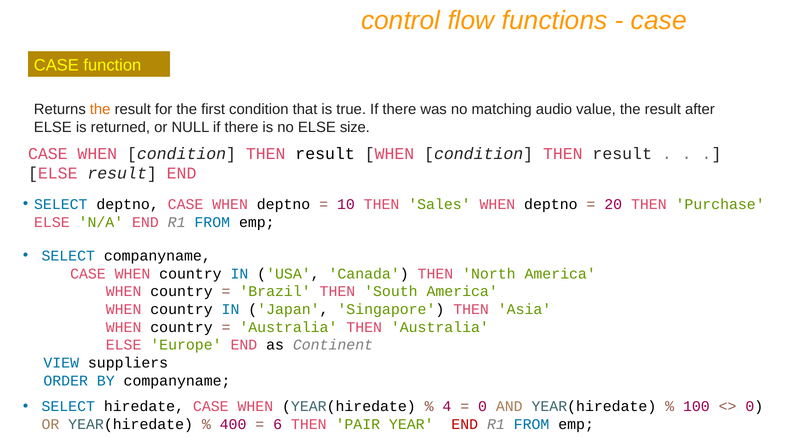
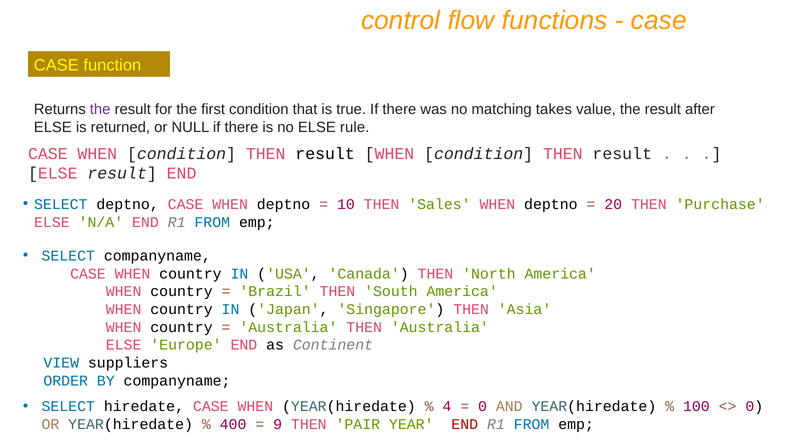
the at (100, 109) colour: orange -> purple
audio: audio -> takes
size: size -> rule
6: 6 -> 9
